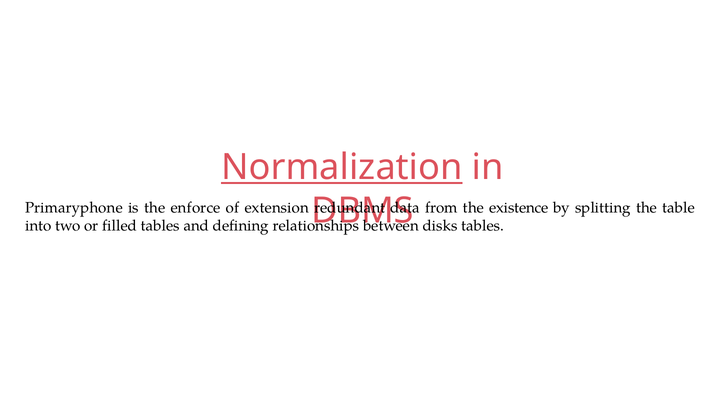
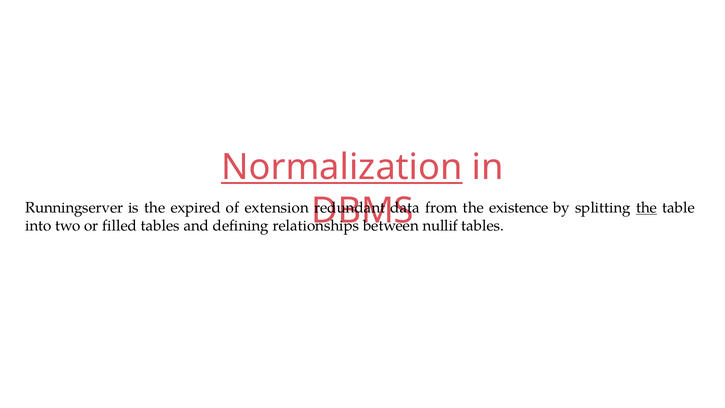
Primaryphone: Primaryphone -> Runningserver
enforce: enforce -> expired
the at (647, 208) underline: none -> present
disks: disks -> nullif
